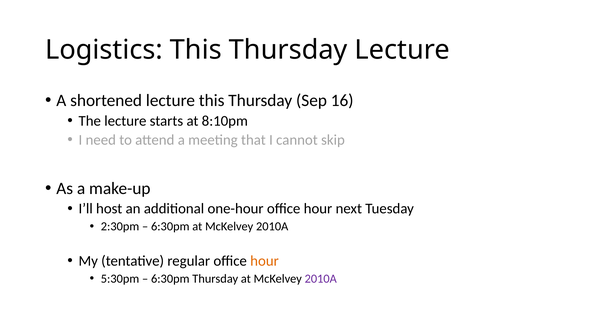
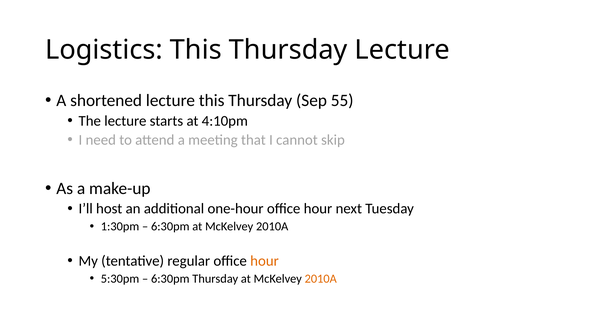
16: 16 -> 55
8:10pm: 8:10pm -> 4:10pm
2:30pm: 2:30pm -> 1:30pm
2010A at (321, 278) colour: purple -> orange
